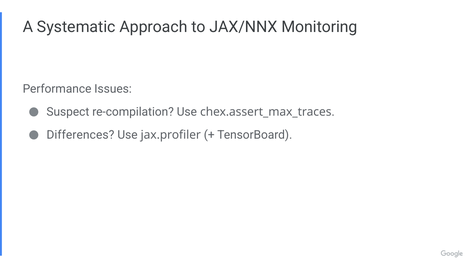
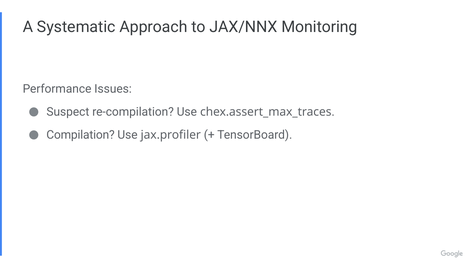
Differences: Differences -> Compilation
